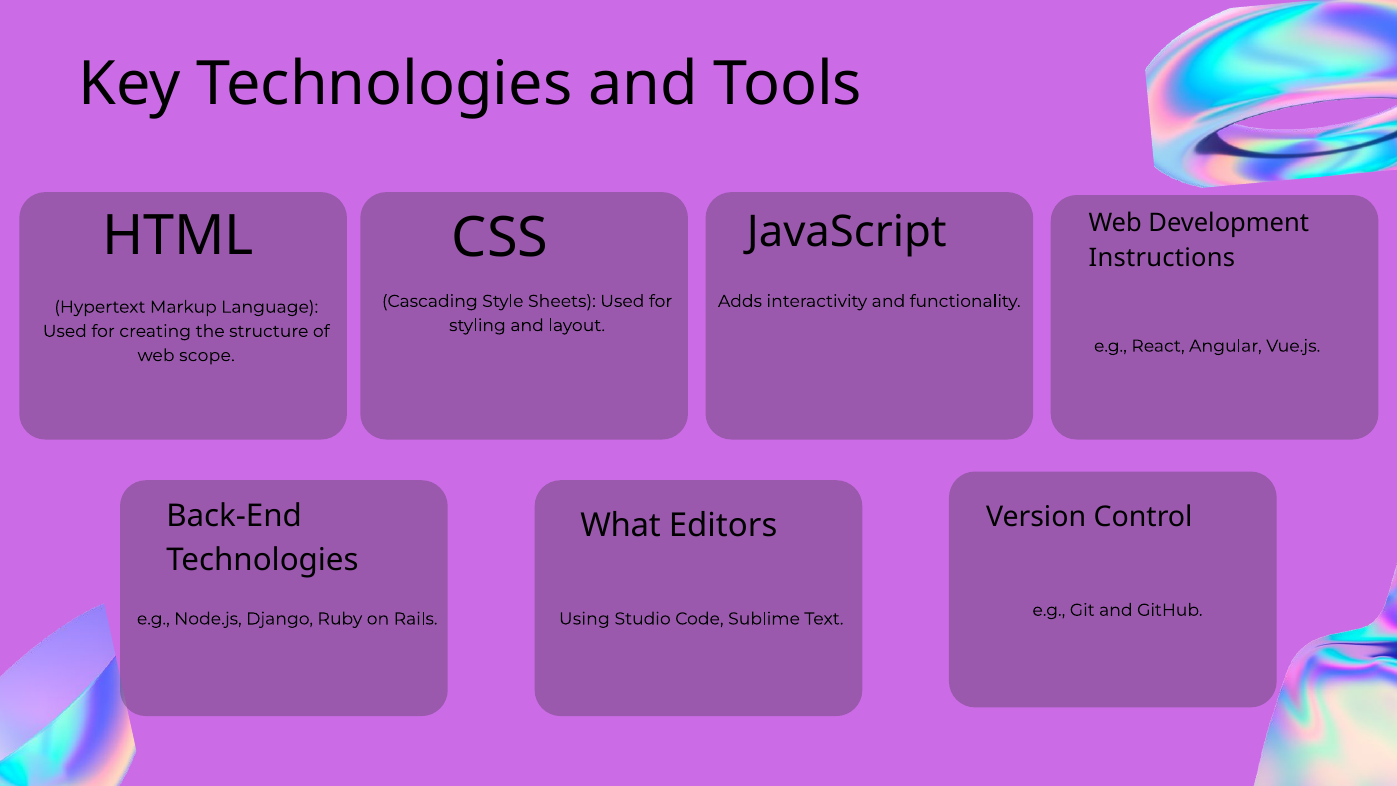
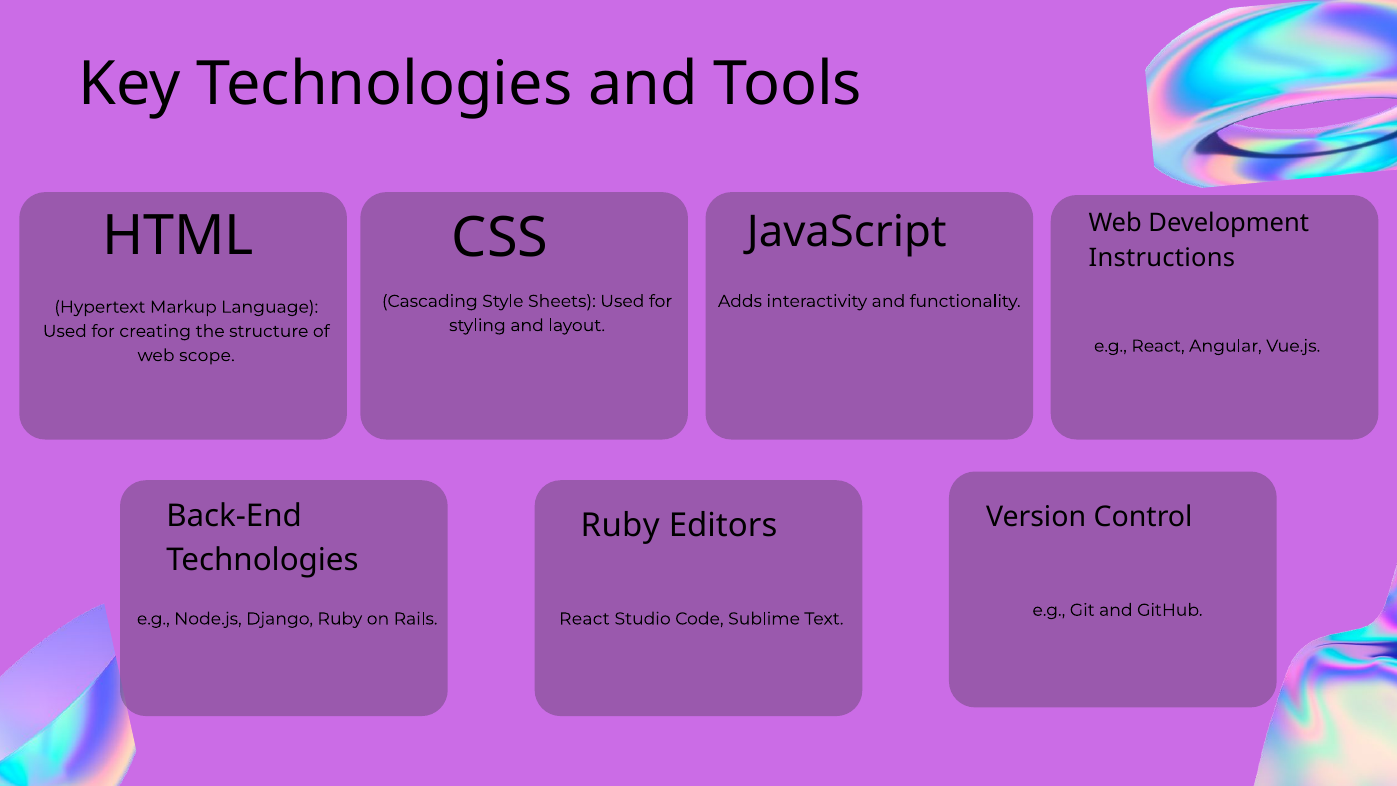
What at (620, 526): What -> Ruby
Rails Using: Using -> React
